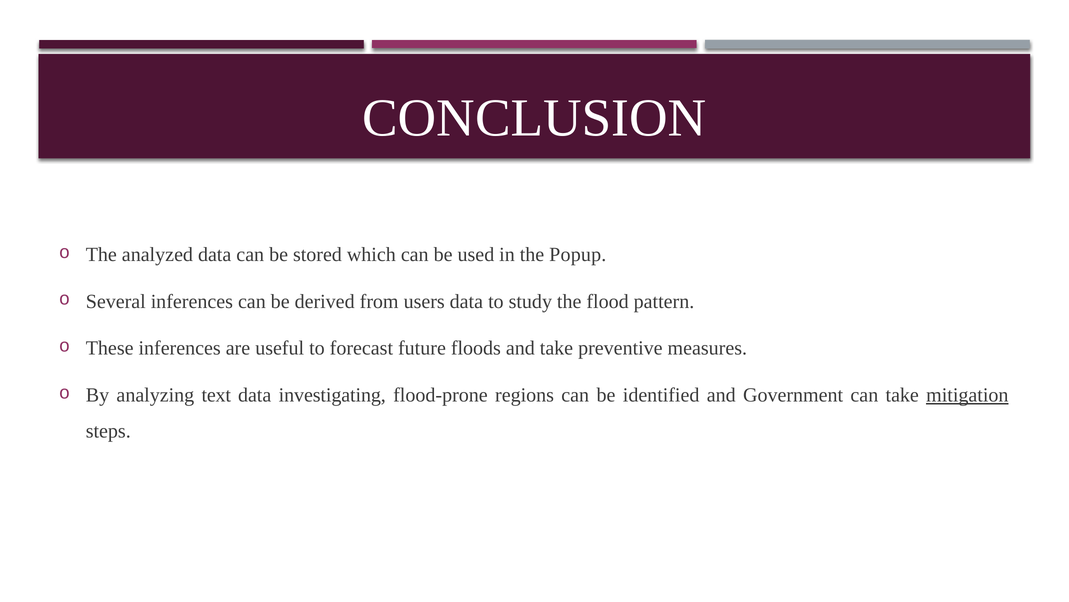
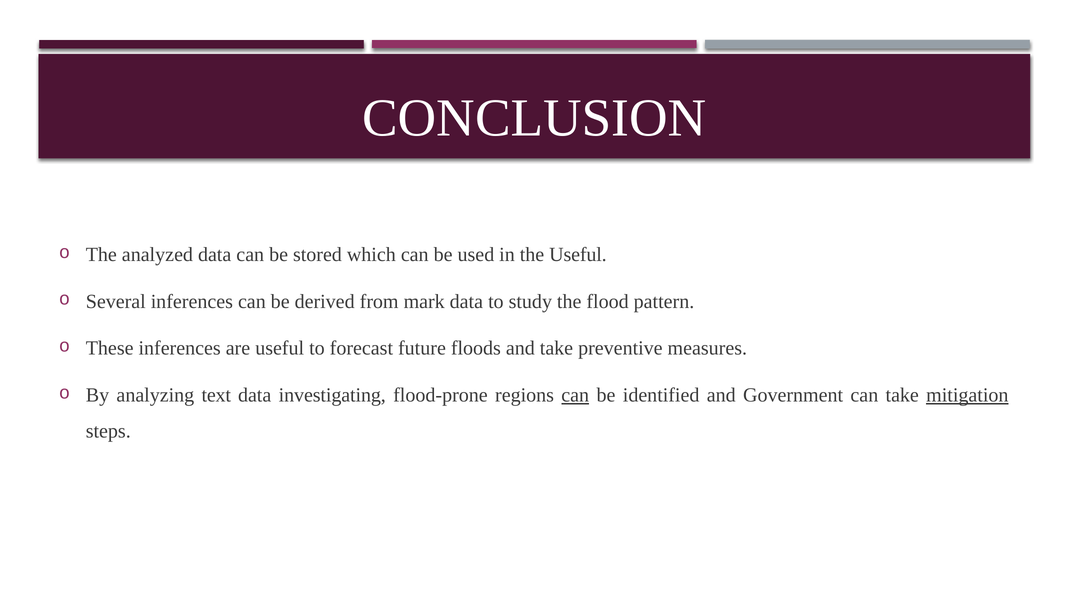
the Popup: Popup -> Useful
users: users -> mark
can at (575, 395) underline: none -> present
